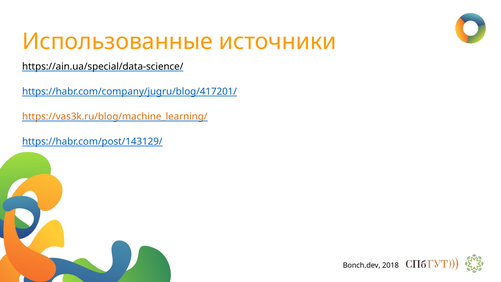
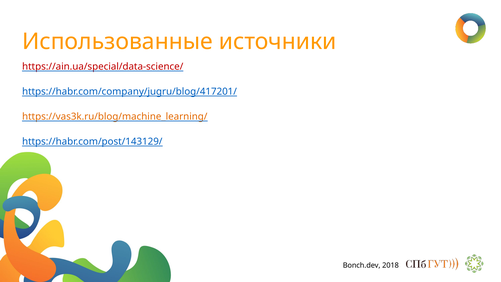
https://ain.ua/special/data-science/ colour: black -> red
